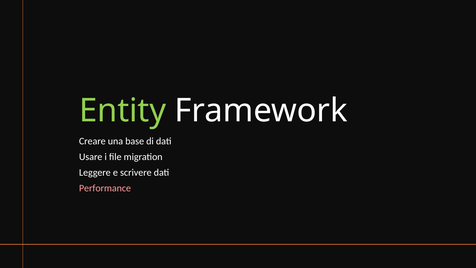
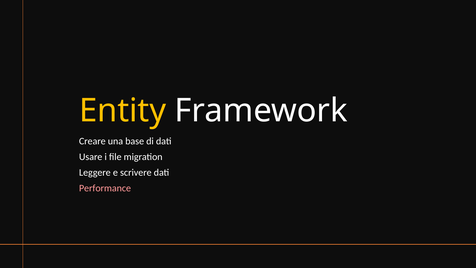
Entity colour: light green -> yellow
